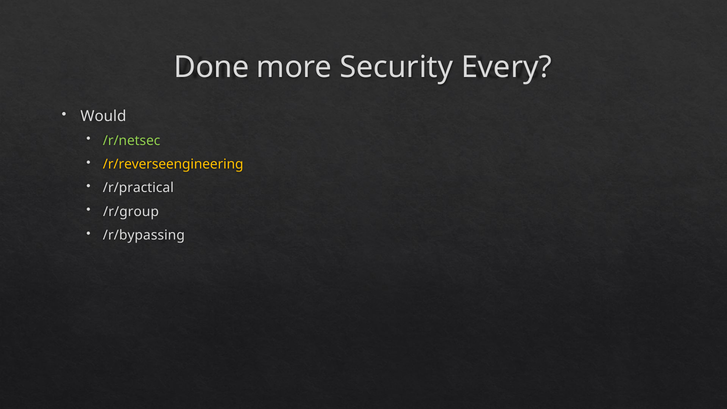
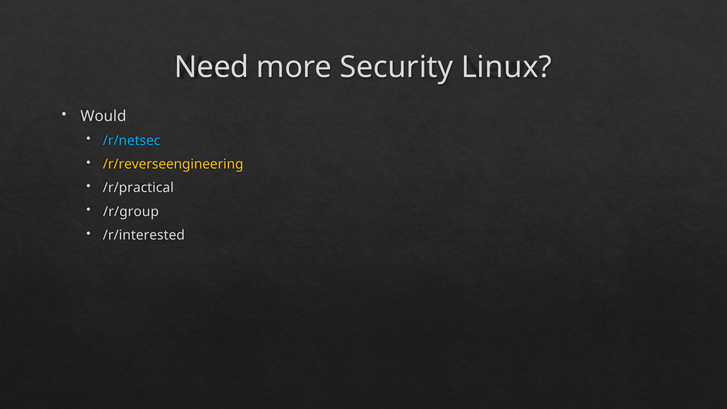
Done: Done -> Need
Every: Every -> Linux
/r/netsec colour: light green -> light blue
/r/bypassing: /r/bypassing -> /r/interested
